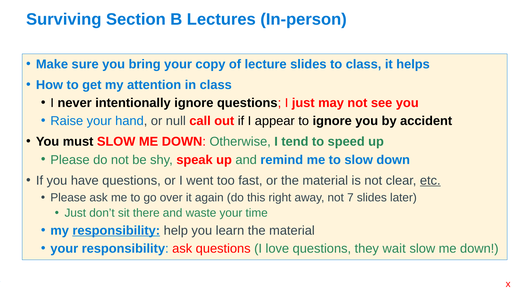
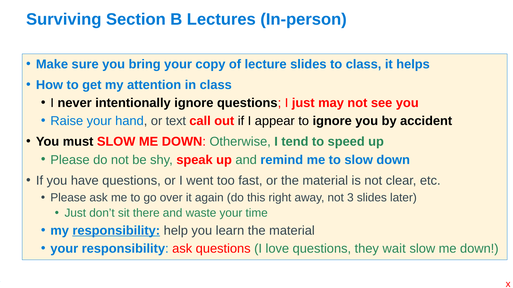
null: null -> text
etc underline: present -> none
7: 7 -> 3
